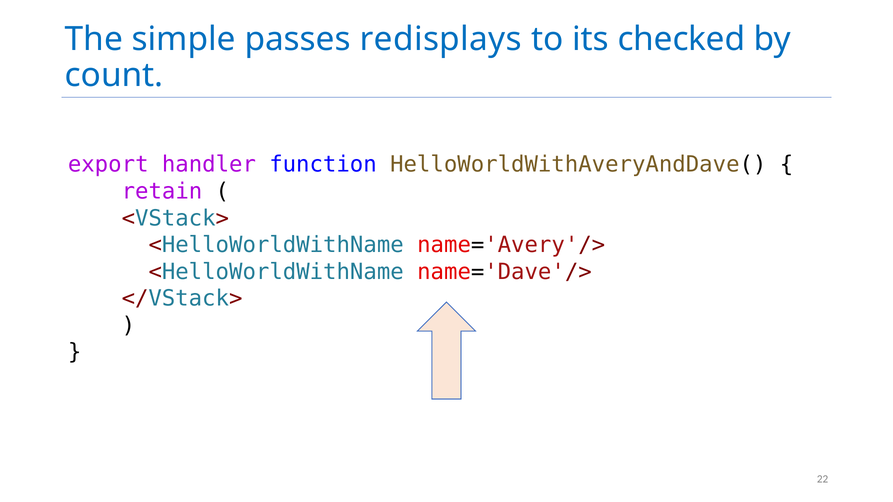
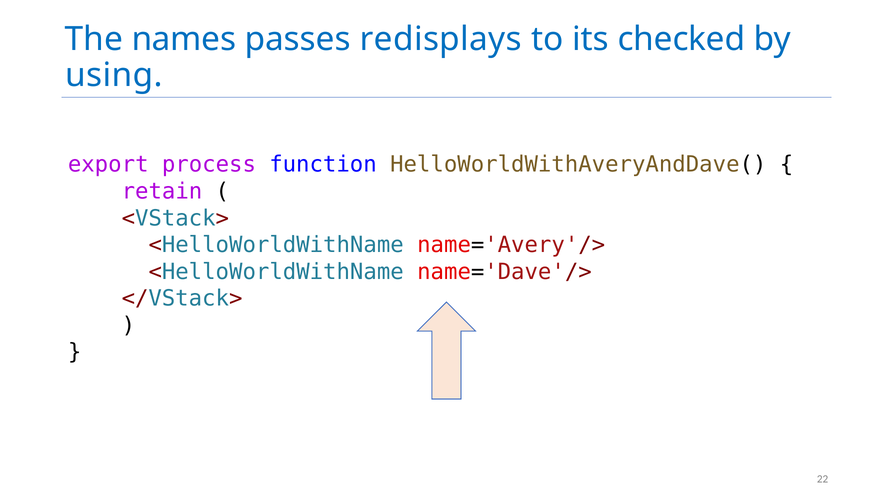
simple: simple -> names
count: count -> using
handler: handler -> process
